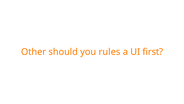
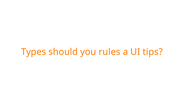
Other: Other -> Types
first: first -> tips
